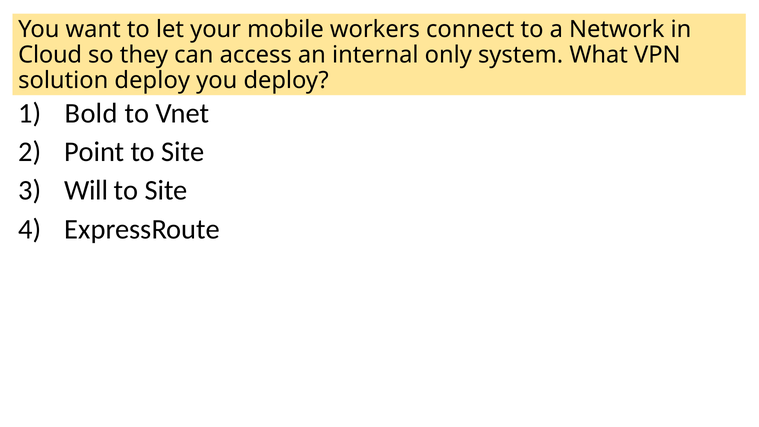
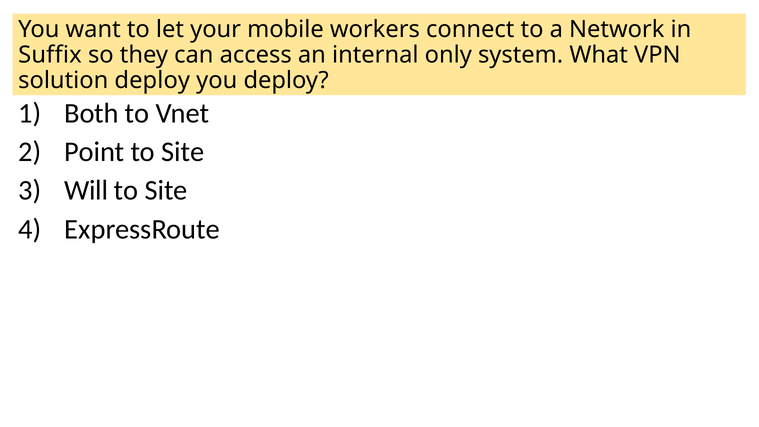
Cloud: Cloud -> Suffix
Bold: Bold -> Both
